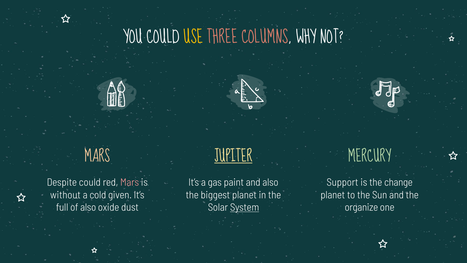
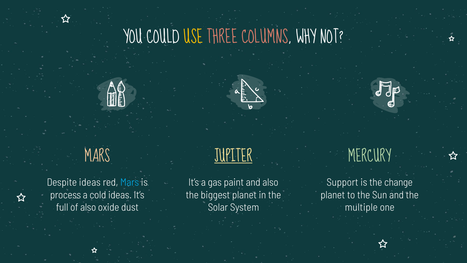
Despite could: could -> ideas
Mars at (130, 182) colour: pink -> light blue
without: without -> process
cold given: given -> ideas
System underline: present -> none
organize: organize -> multiple
